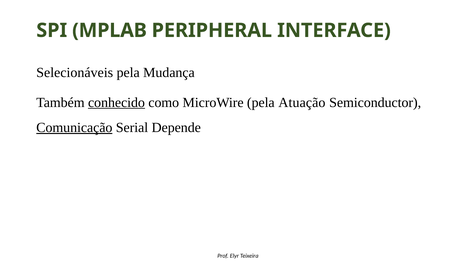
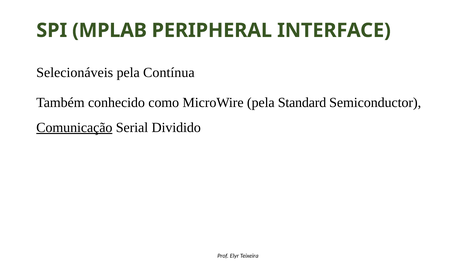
Mudança: Mudança -> Contínua
conhecido underline: present -> none
Atuação: Atuação -> Standard
Depende: Depende -> Dividido
